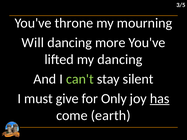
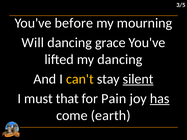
throne: throne -> before
more: more -> grace
can't colour: light green -> yellow
silent underline: none -> present
give: give -> that
Only: Only -> Pain
